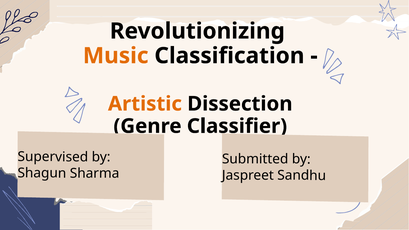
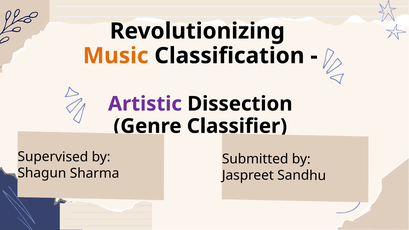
Artistic colour: orange -> purple
